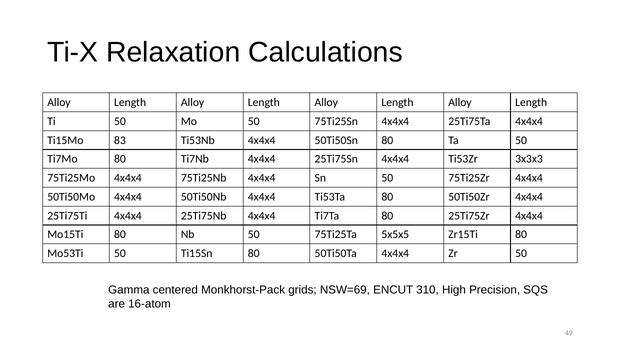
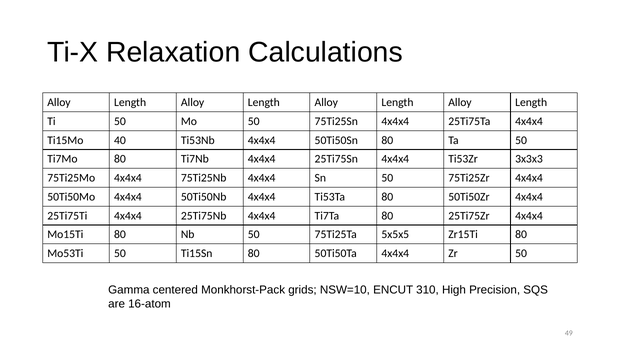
83: 83 -> 40
NSW=69: NSW=69 -> NSW=10
